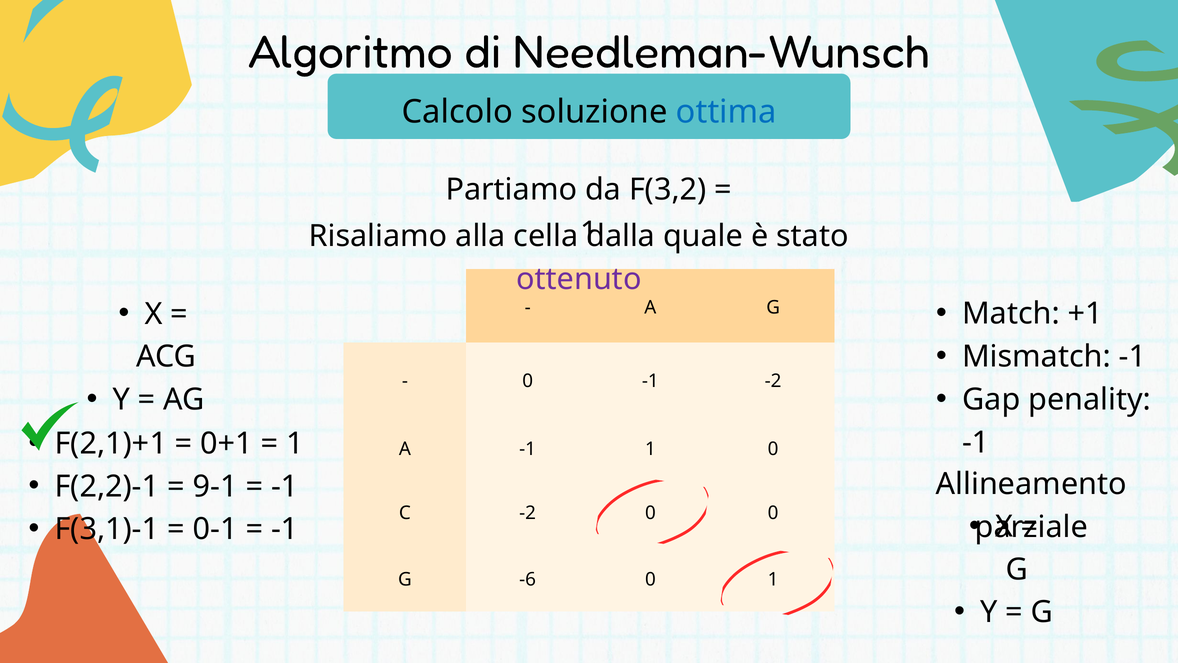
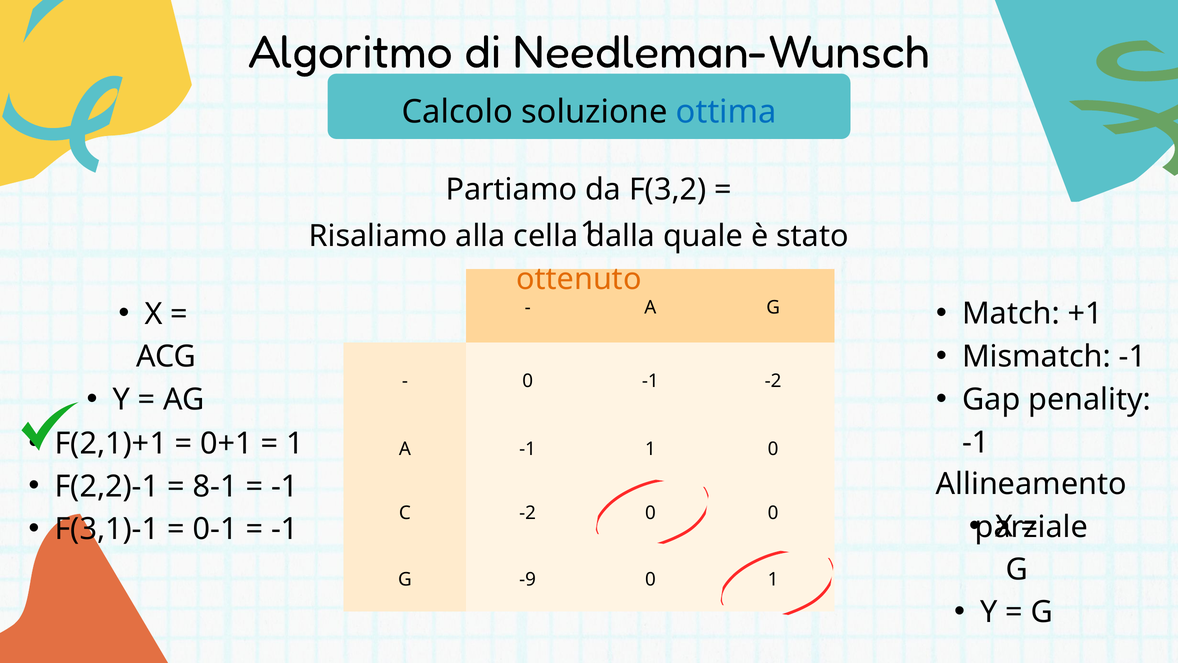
ottenuto colour: purple -> orange
9-1: 9-1 -> 8-1
-6: -6 -> -9
